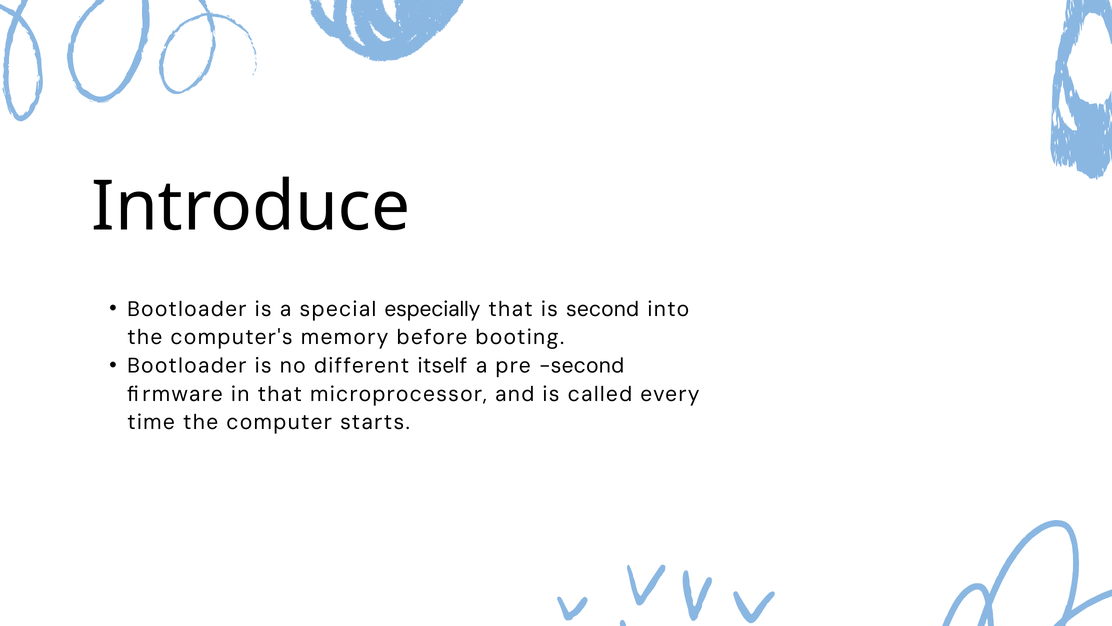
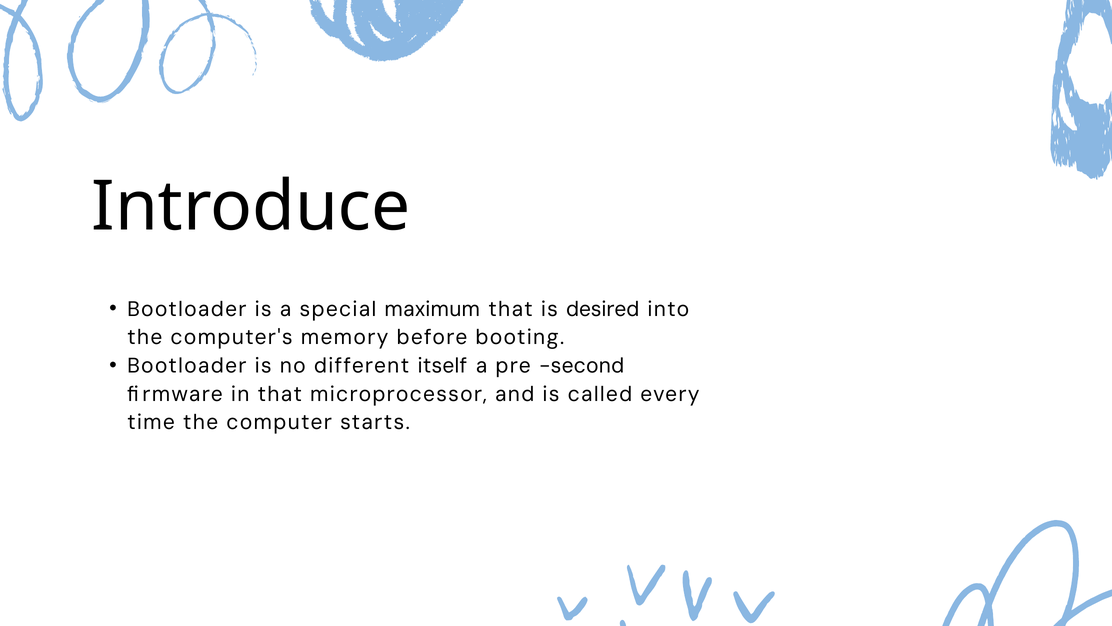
especially: especially -> maximum
is second: second -> desired
